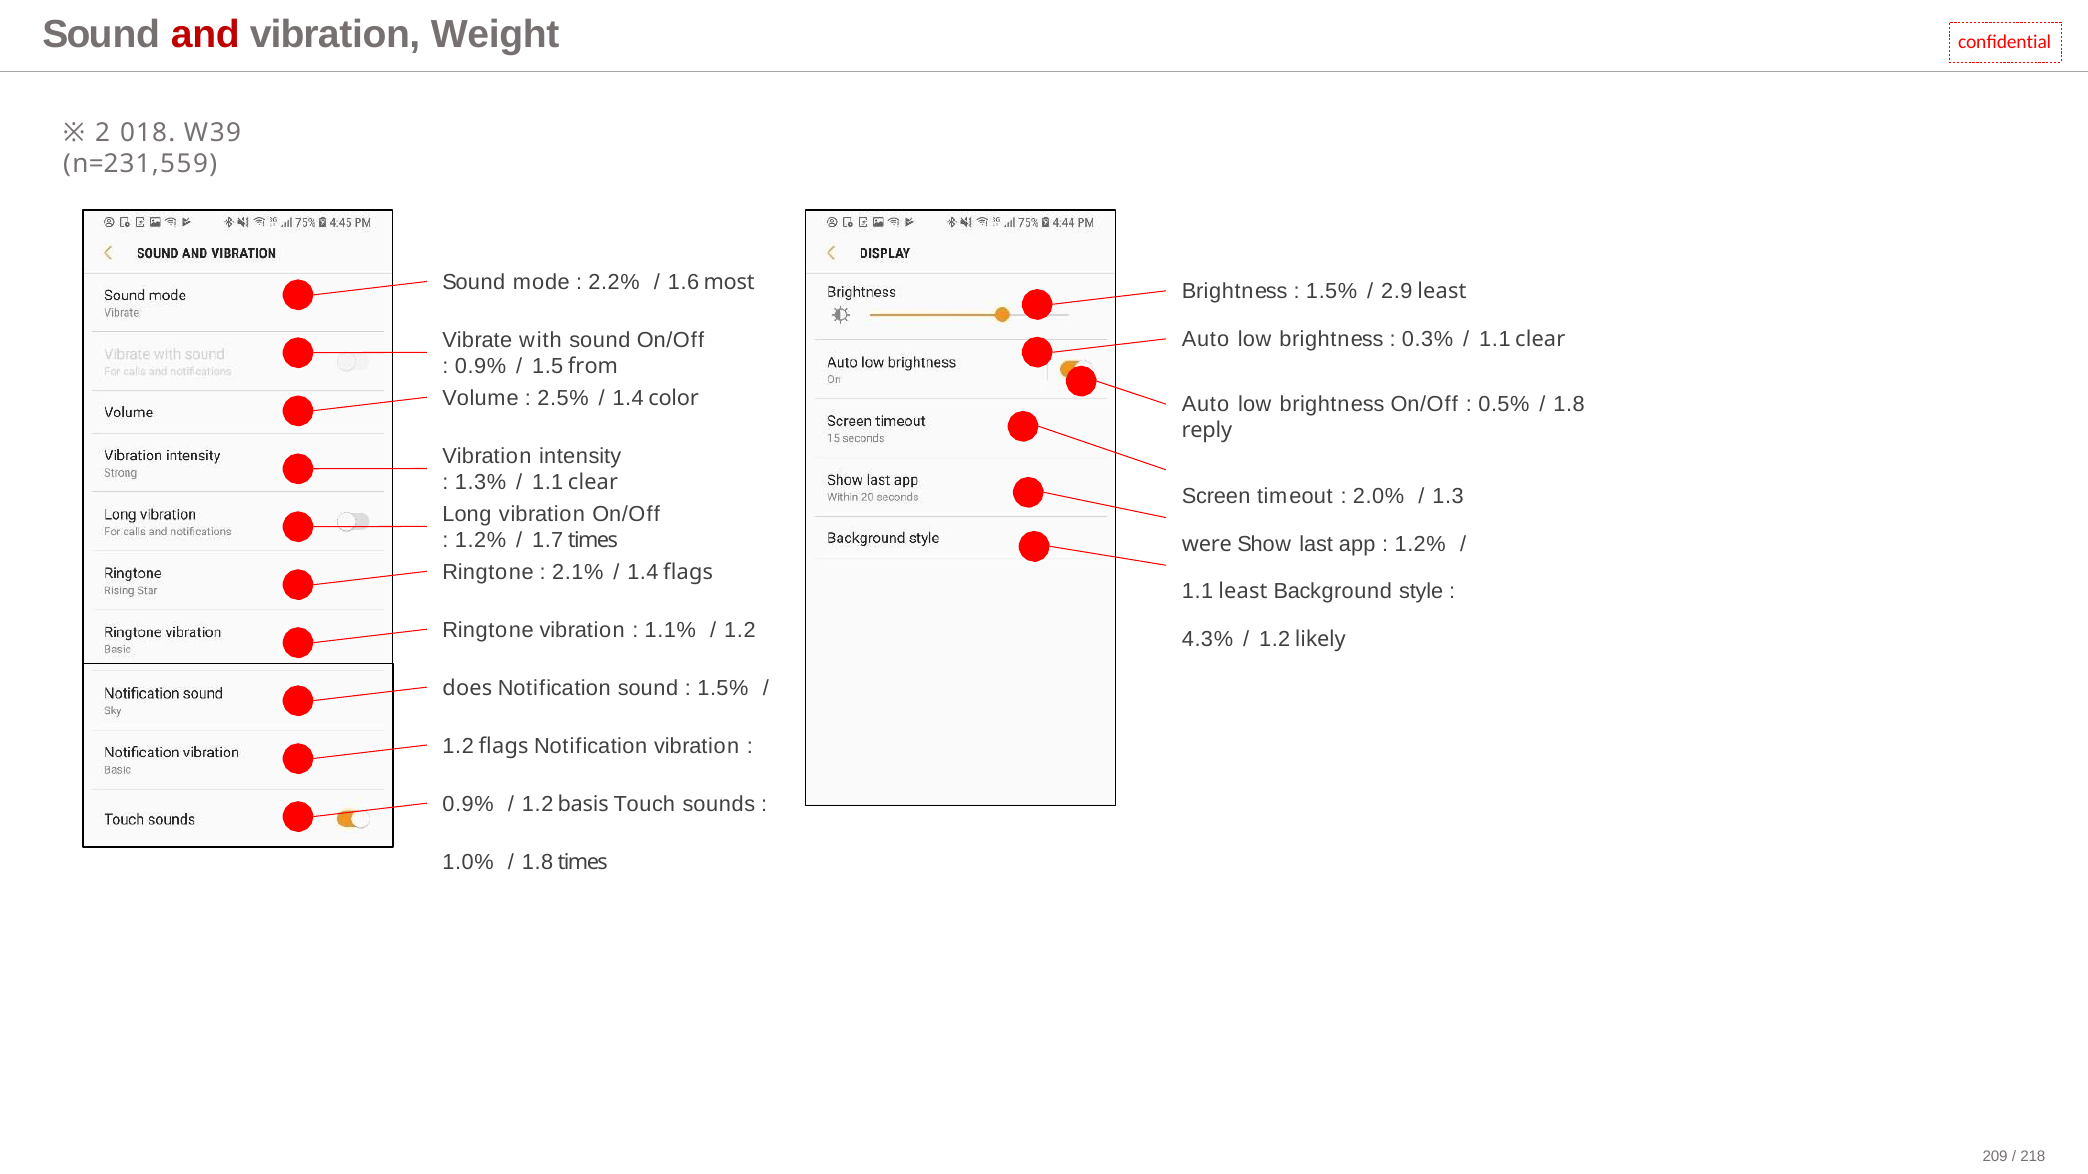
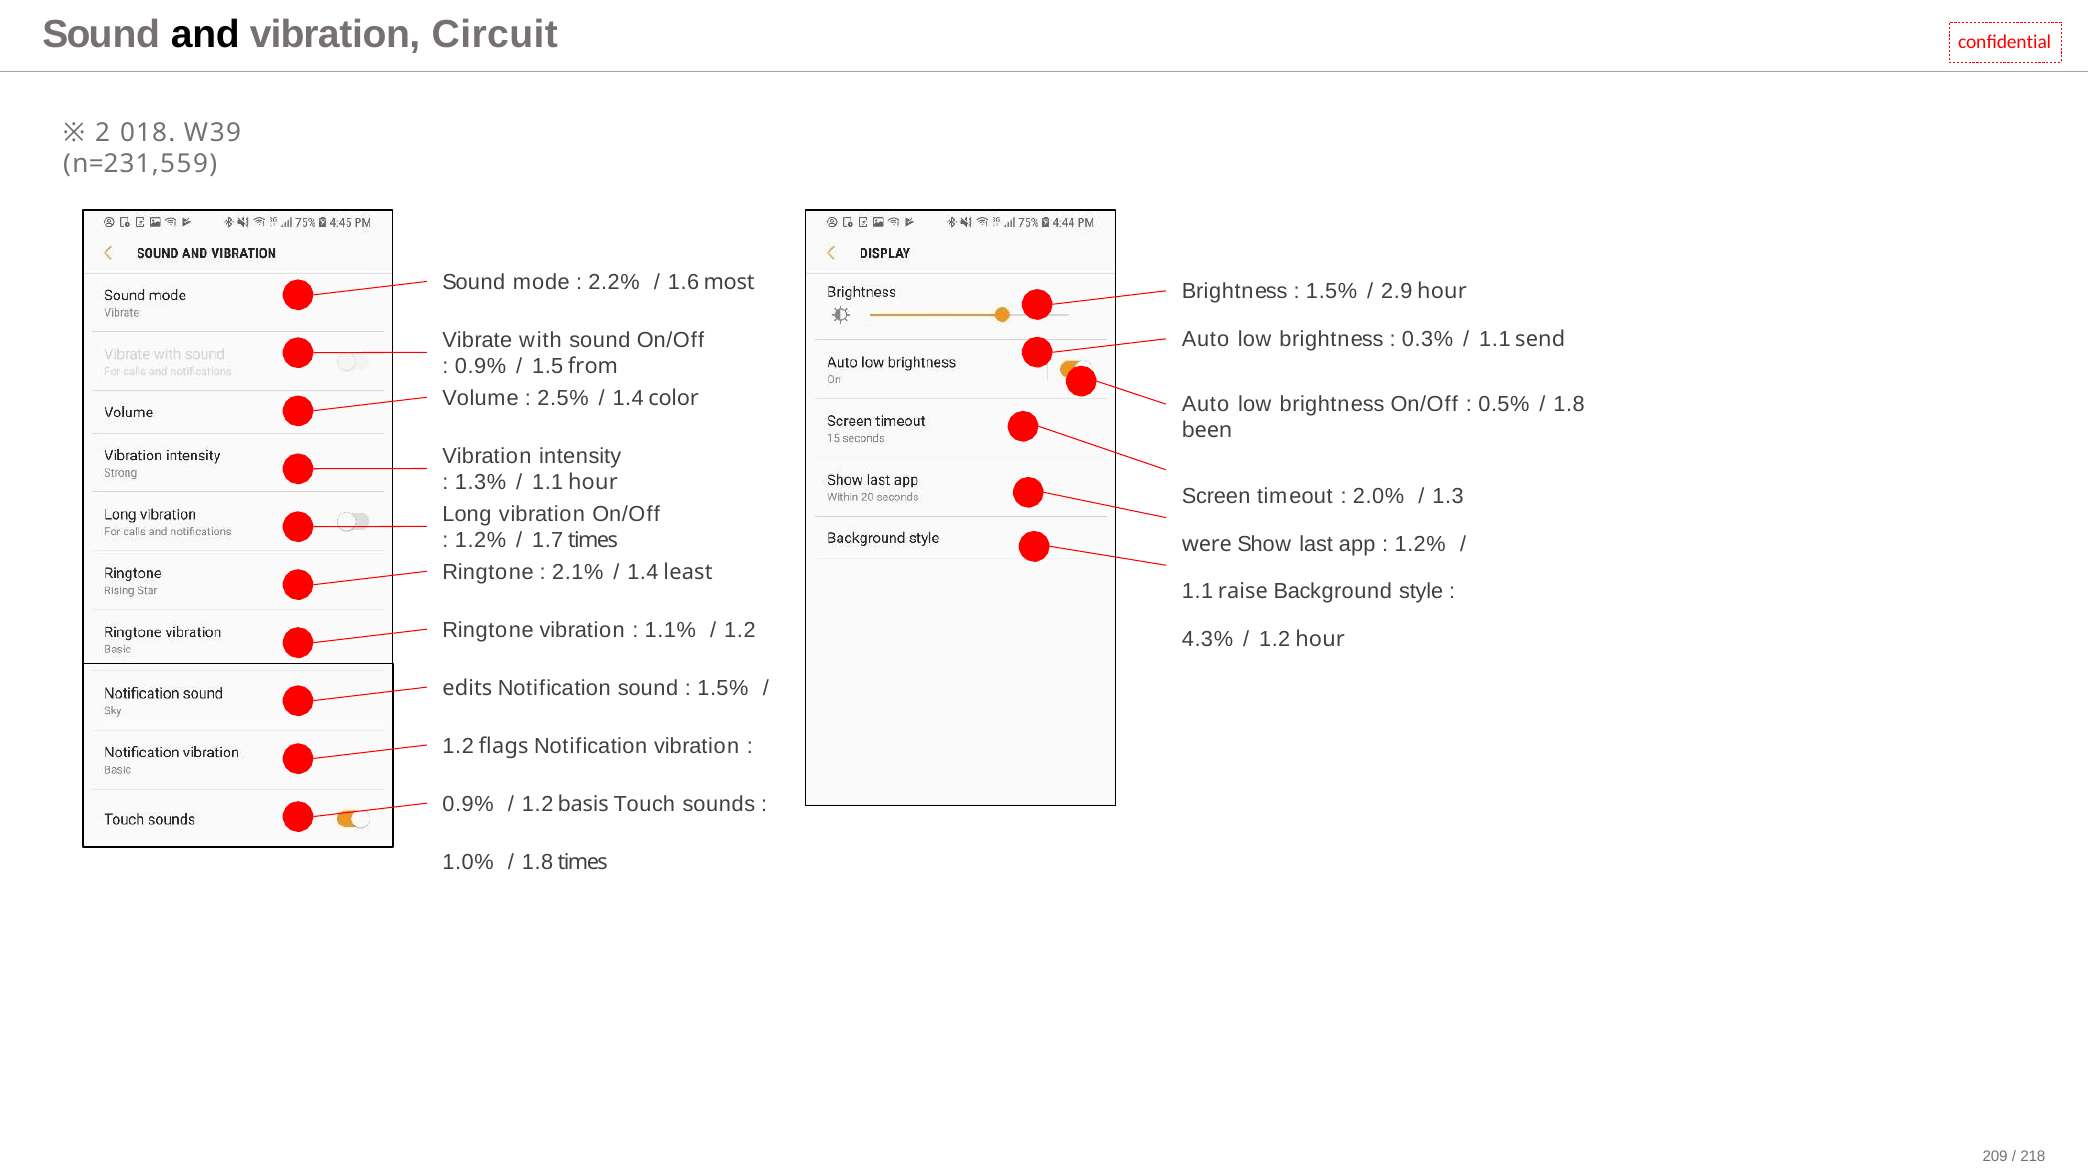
and colour: red -> black
Weight: Weight -> Circuit
2.9 least: least -> hour
clear at (1540, 340): clear -> send
reply: reply -> been
clear at (593, 482): clear -> hour
1.4 flags: flags -> least
1.1 least: least -> raise
1.2 likely: likely -> hour
does: does -> edits
